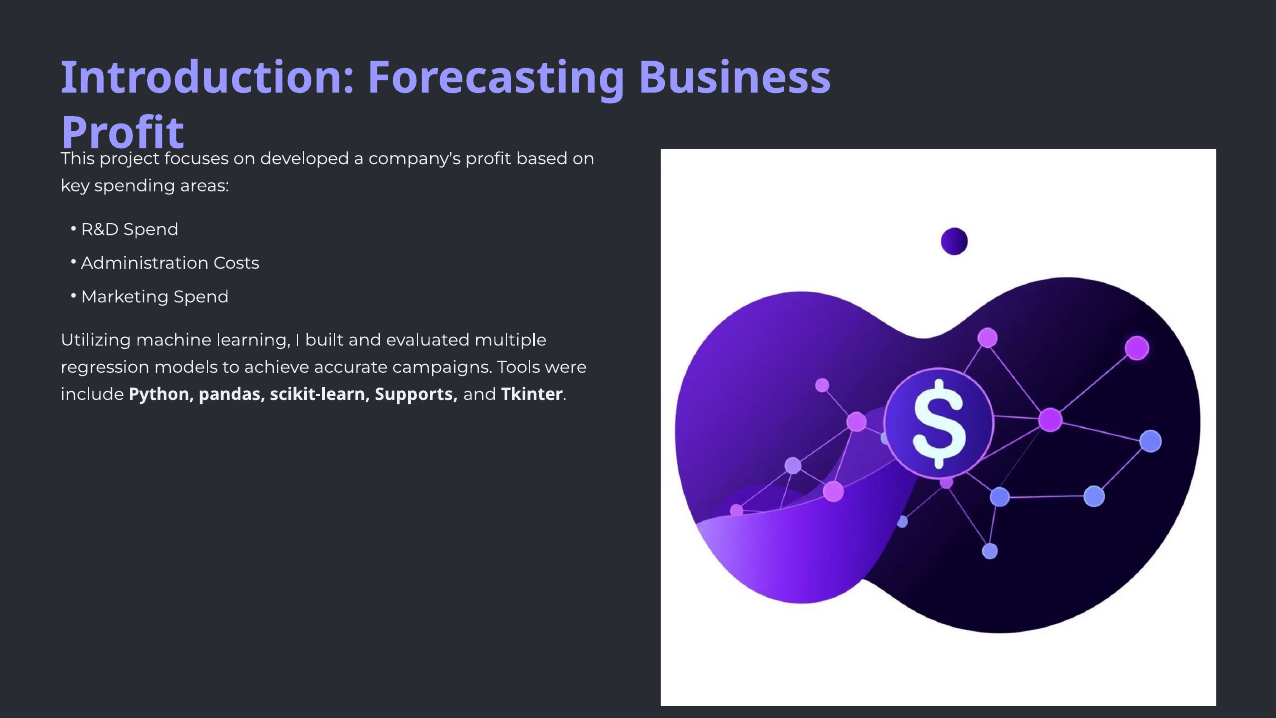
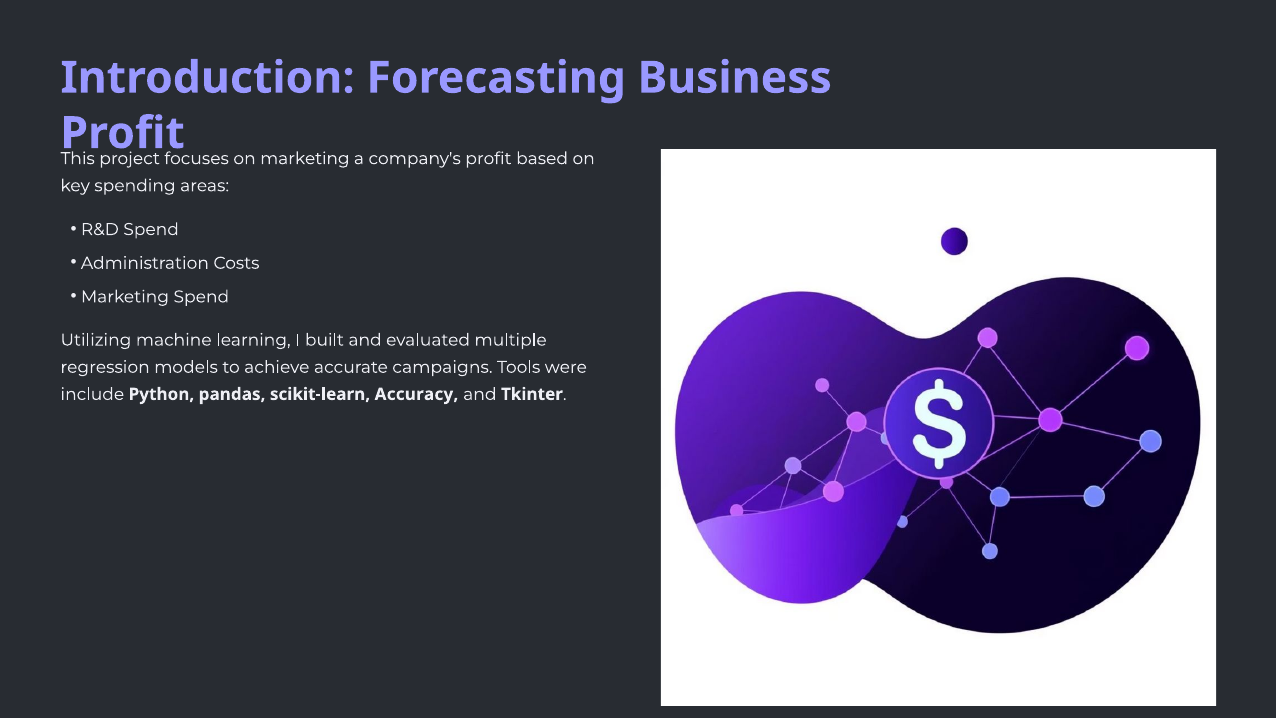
on developed: developed -> marketing
Supports: Supports -> Accuracy
